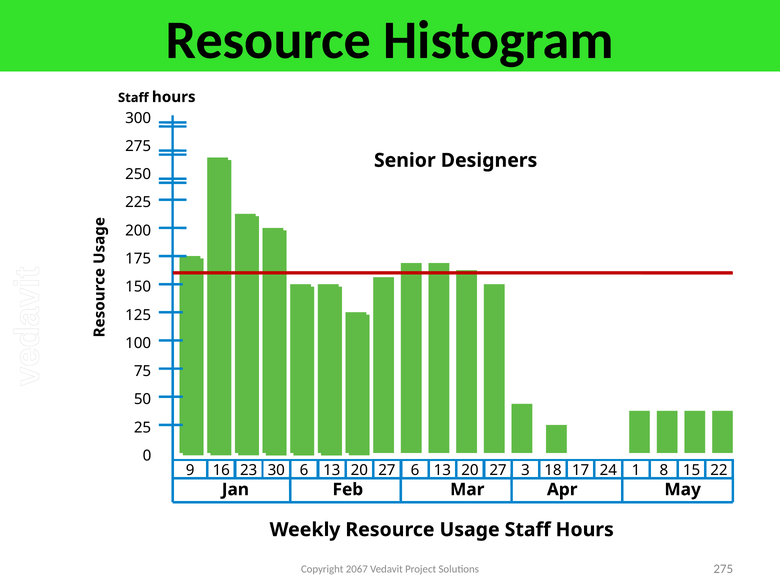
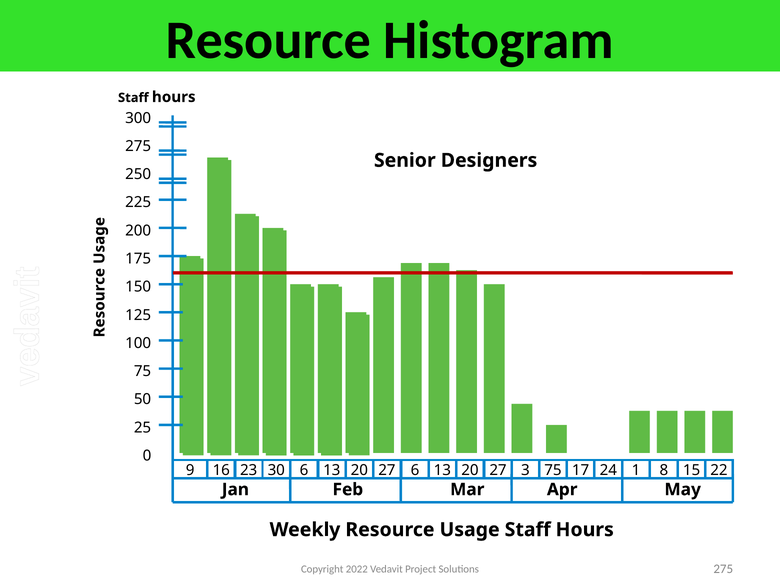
3 18: 18 -> 75
2067: 2067 -> 2022
